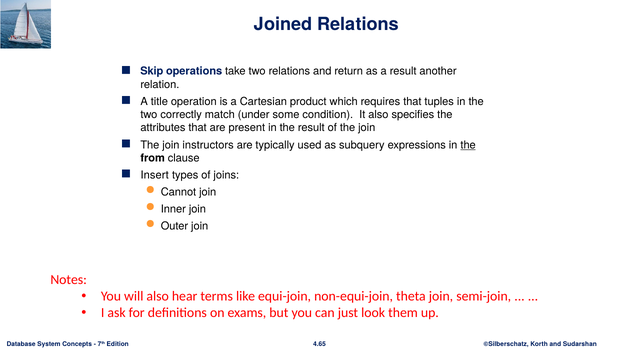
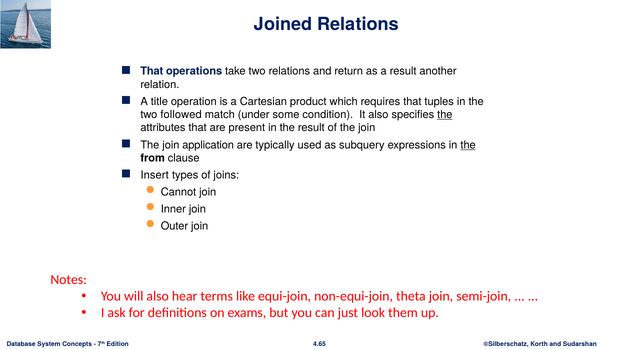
Skip at (152, 71): Skip -> That
correctly: correctly -> followed
the at (445, 115) underline: none -> present
instructors: instructors -> application
